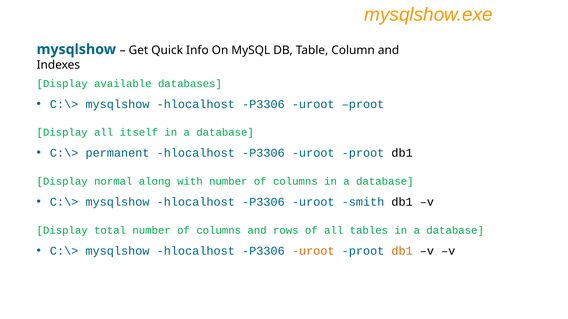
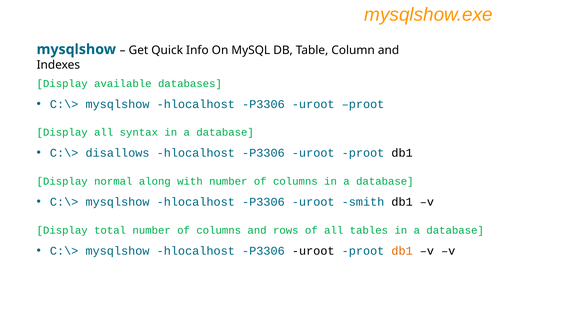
itself: itself -> syntax
permanent: permanent -> disallows
uroot at (313, 251) colour: orange -> black
